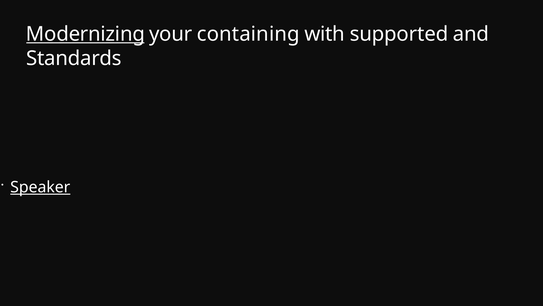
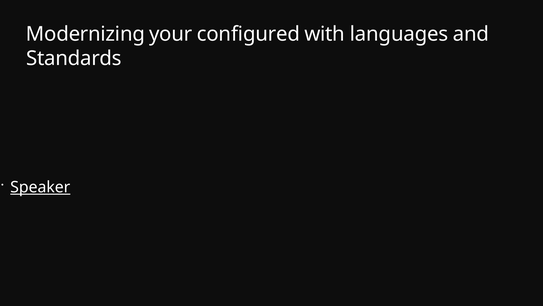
Modernizing underline: present -> none
containing: containing -> configured
supported: supported -> languages
